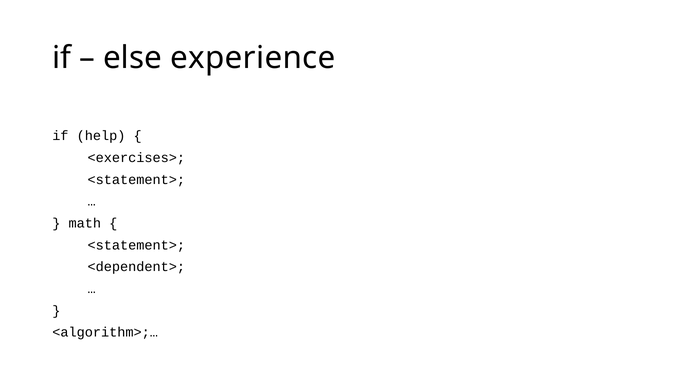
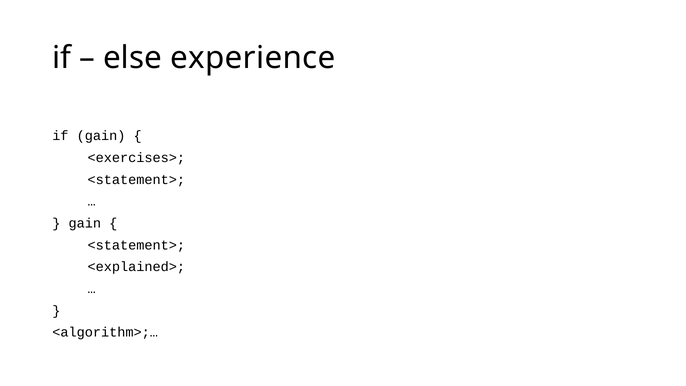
if help: help -> gain
math at (85, 223): math -> gain
<dependent>: <dependent> -> <explained>
